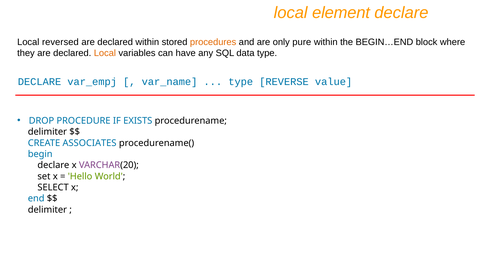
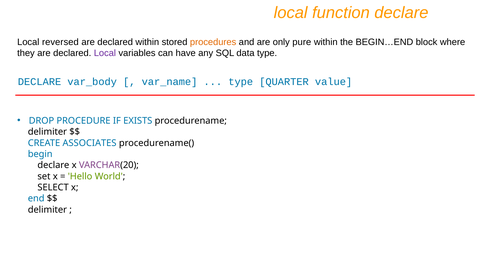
element: element -> function
Local at (105, 53) colour: orange -> purple
var_empj: var_empj -> var_body
REVERSE: REVERSE -> QUARTER
